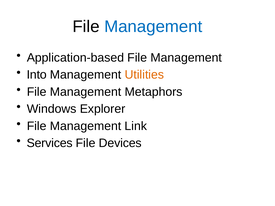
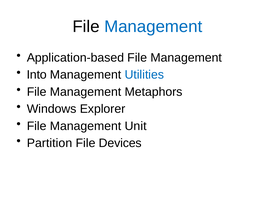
Utilities colour: orange -> blue
Link: Link -> Unit
Services: Services -> Partition
